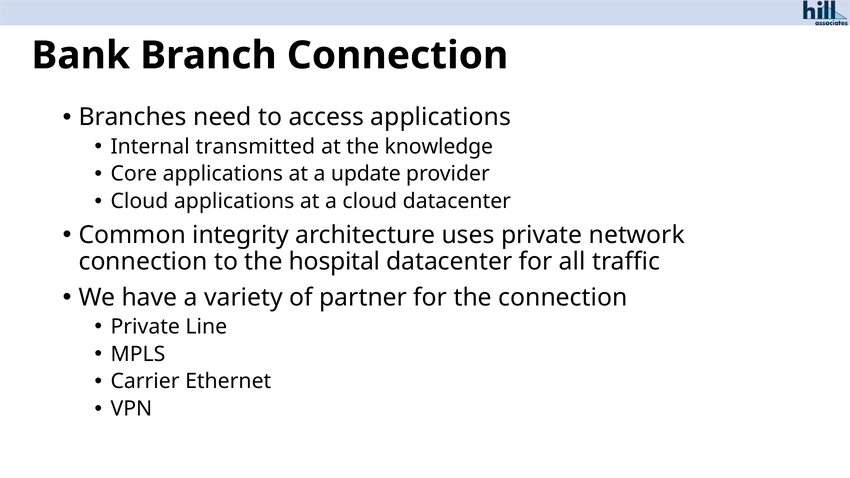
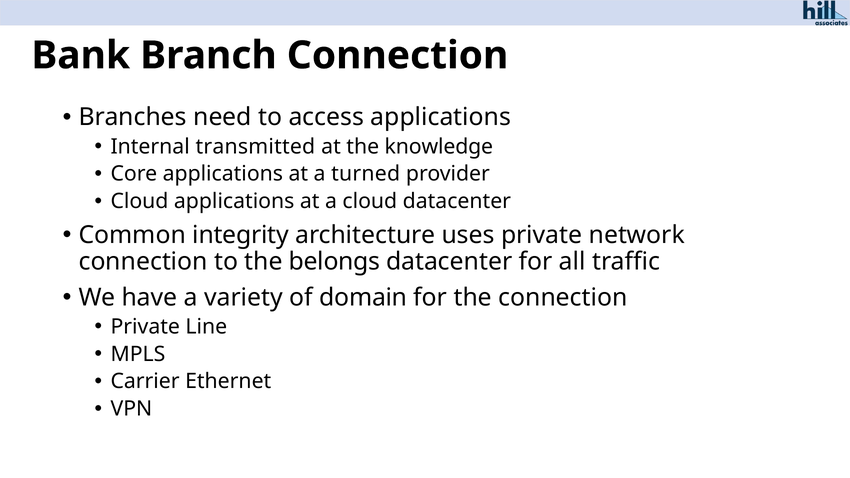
update: update -> turned
hospital: hospital -> belongs
partner: partner -> domain
